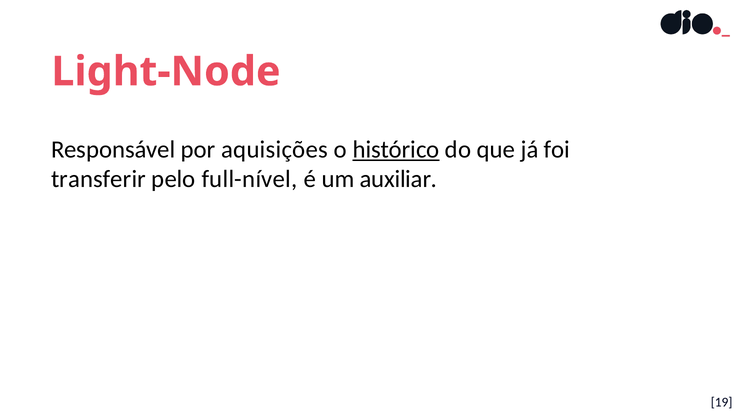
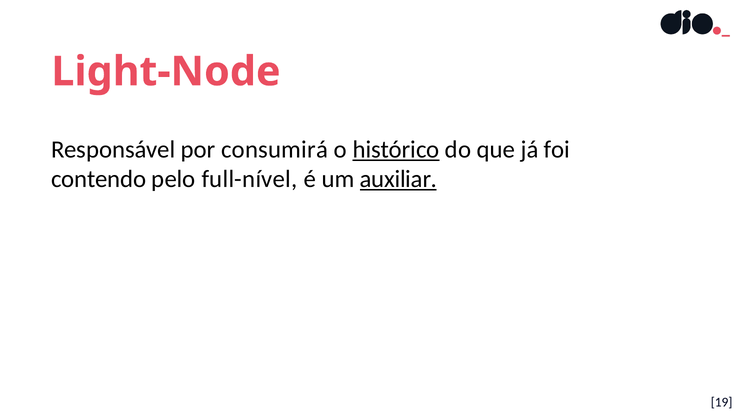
aquisições: aquisições -> consumirá
transferir: transferir -> contendo
auxiliar underline: none -> present
